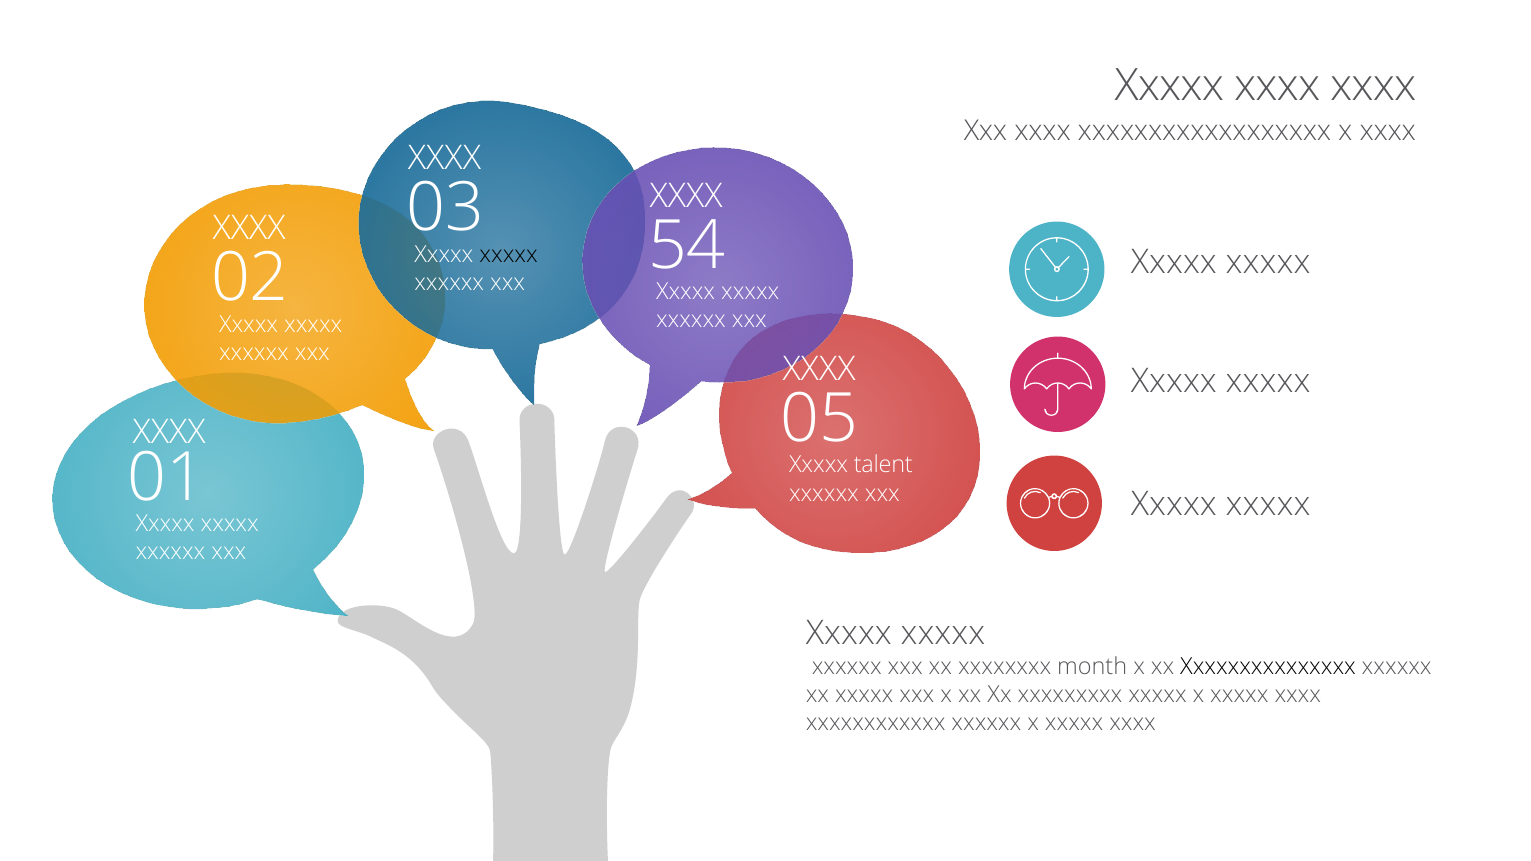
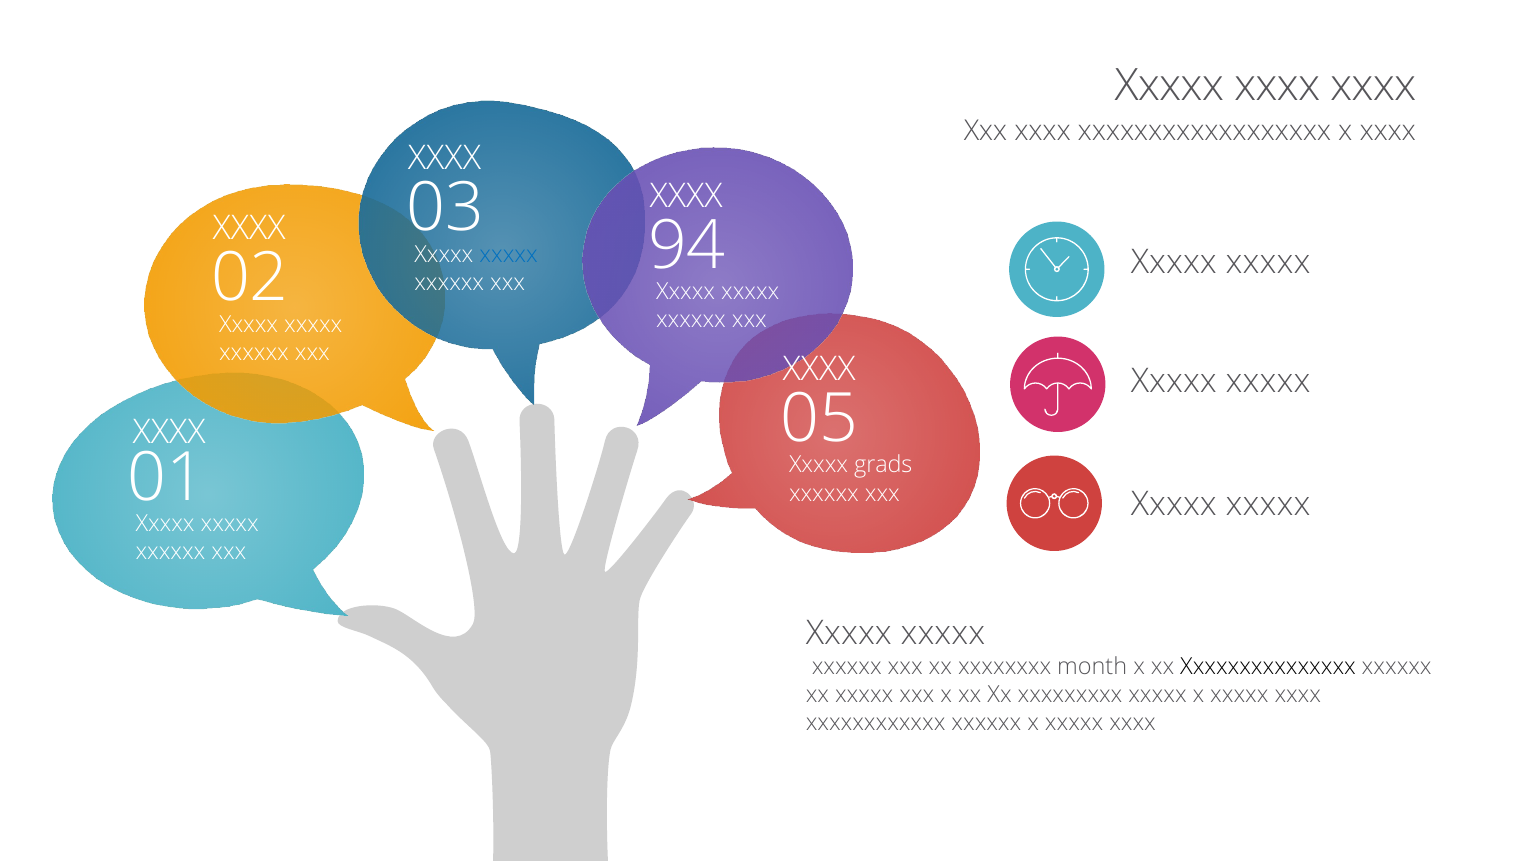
xxxxx at (509, 255) colour: black -> blue
54: 54 -> 94
talent: talent -> grads
